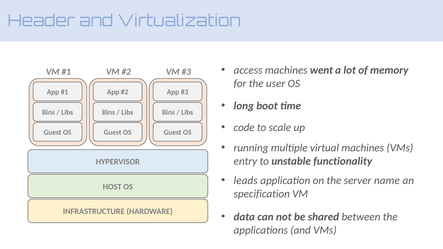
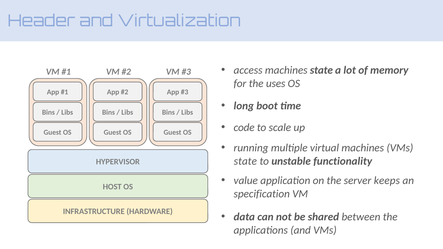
machines went: went -> state
user: user -> uses
entry at (245, 161): entry -> state
leads: leads -> value
name: name -> keeps
